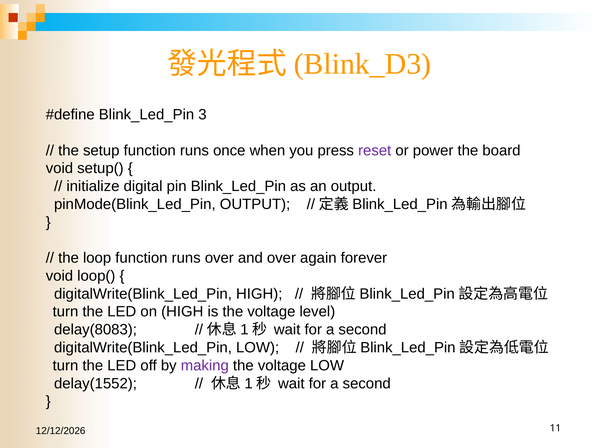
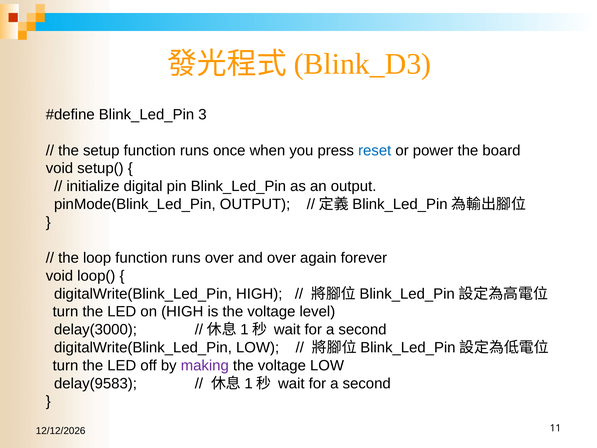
reset colour: purple -> blue
delay(8083: delay(8083 -> delay(3000
delay(1552: delay(1552 -> delay(9583
